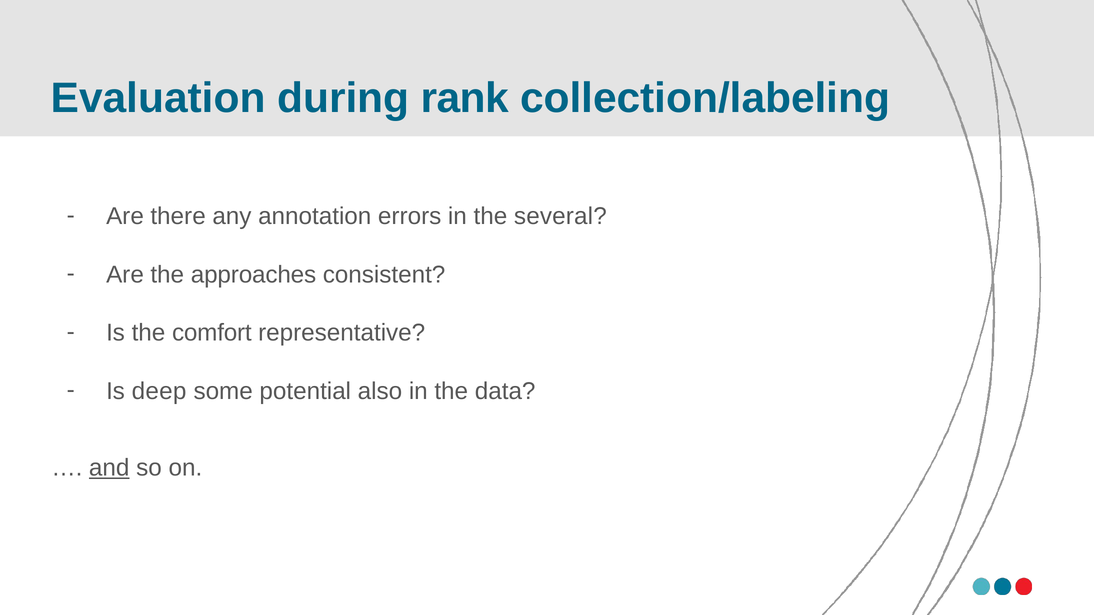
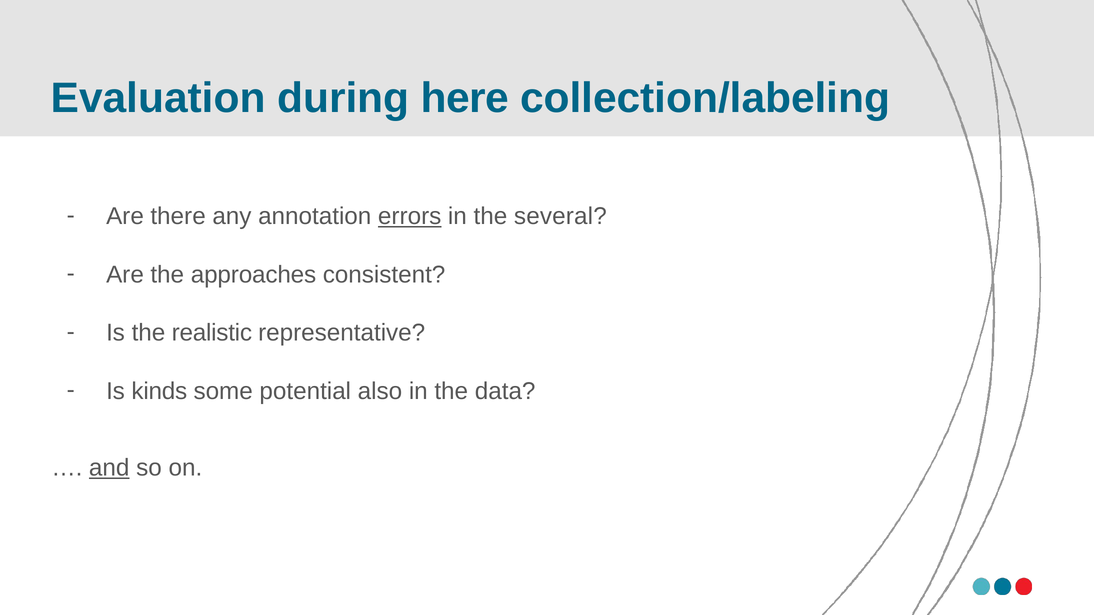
rank: rank -> here
errors underline: none -> present
comfort: comfort -> realistic
deep: deep -> kinds
